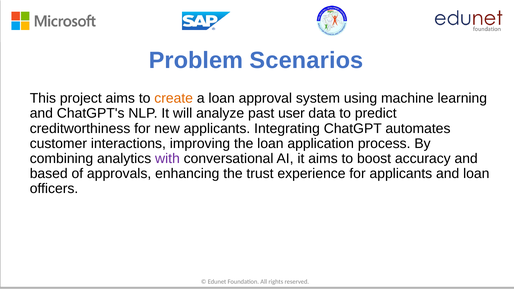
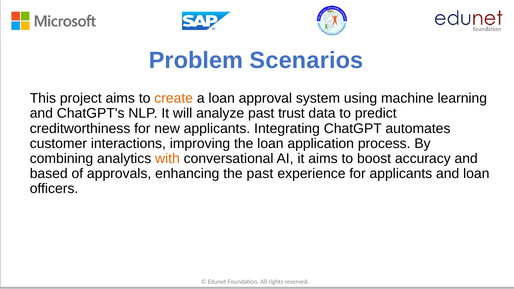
user: user -> trust
with colour: purple -> orange
the trust: trust -> past
